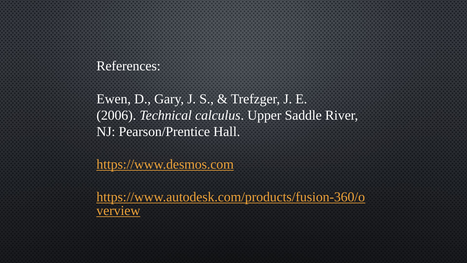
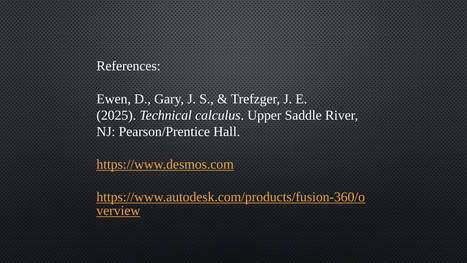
2006: 2006 -> 2025
